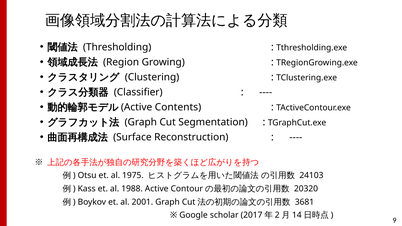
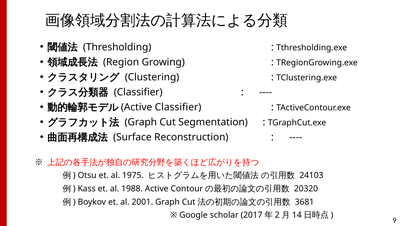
Active Contents: Contents -> Classifier
